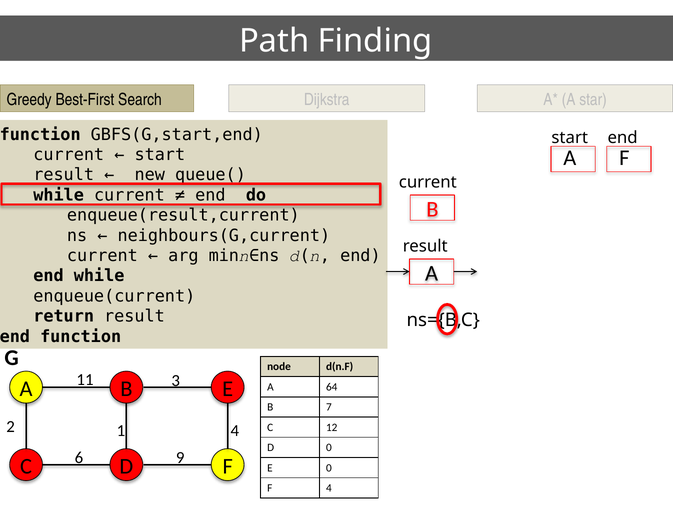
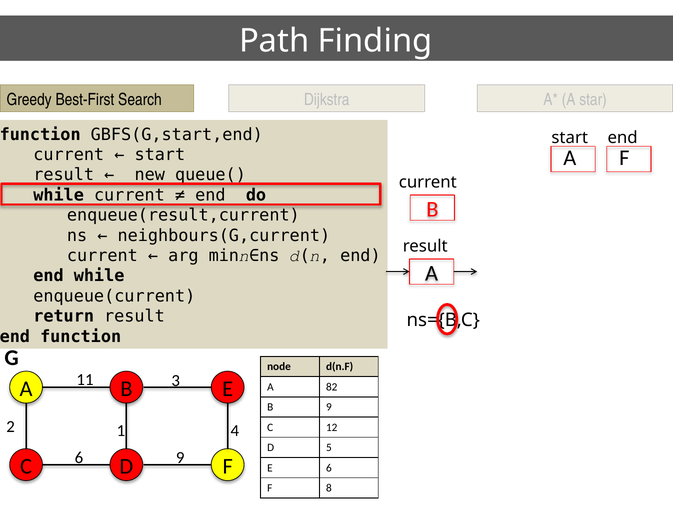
64: 64 -> 82
B 7: 7 -> 9
D 0: 0 -> 5
E 0: 0 -> 6
F 4: 4 -> 8
